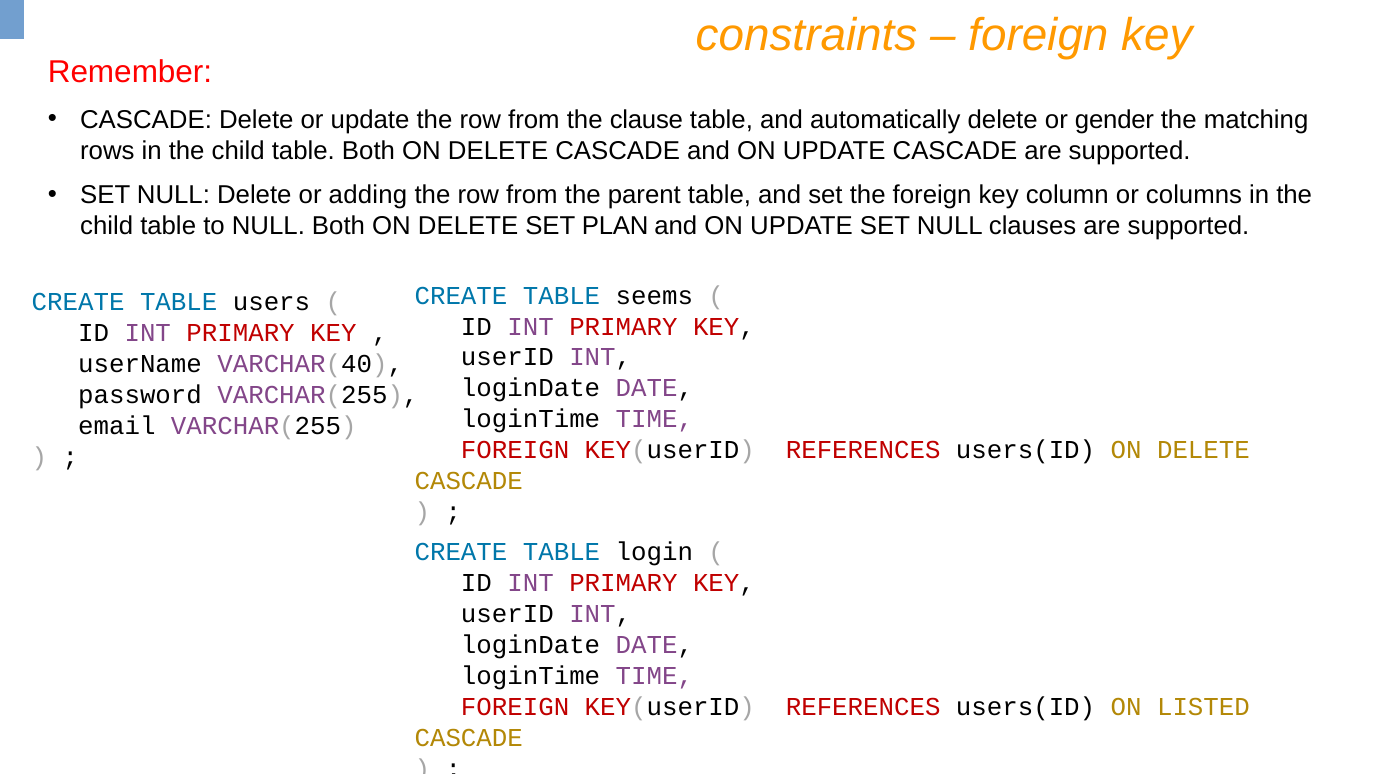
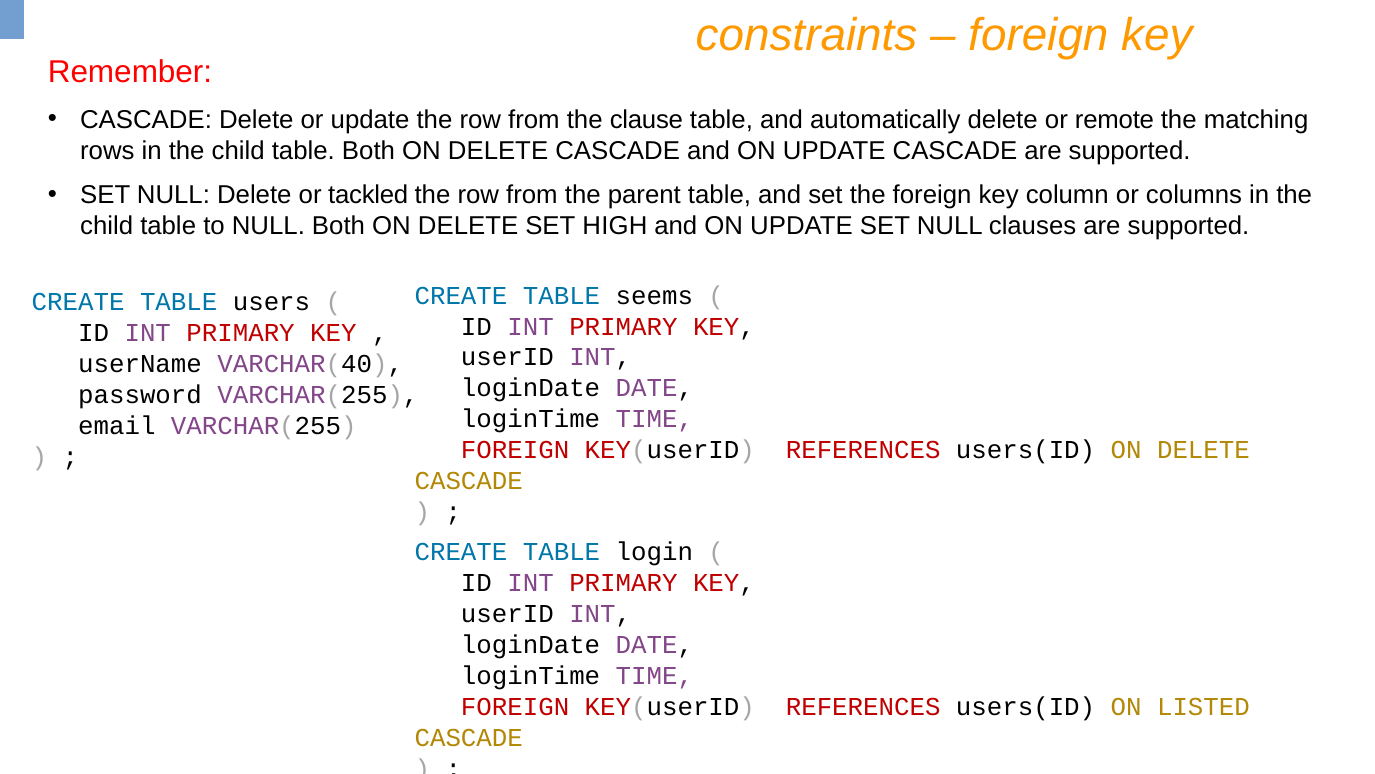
gender: gender -> remote
adding: adding -> tackled
PLAN: PLAN -> HIGH
